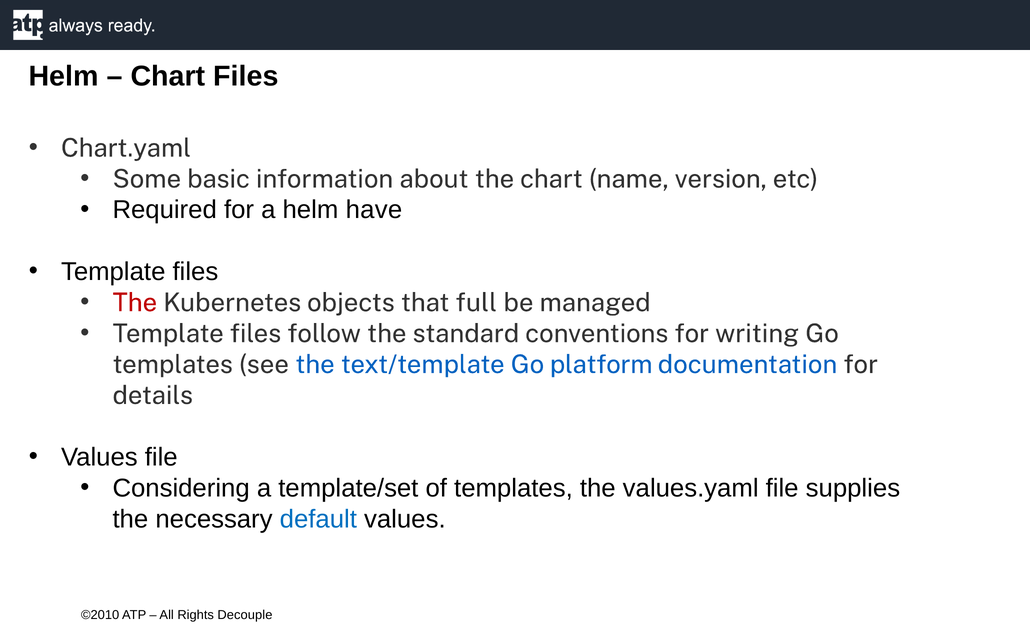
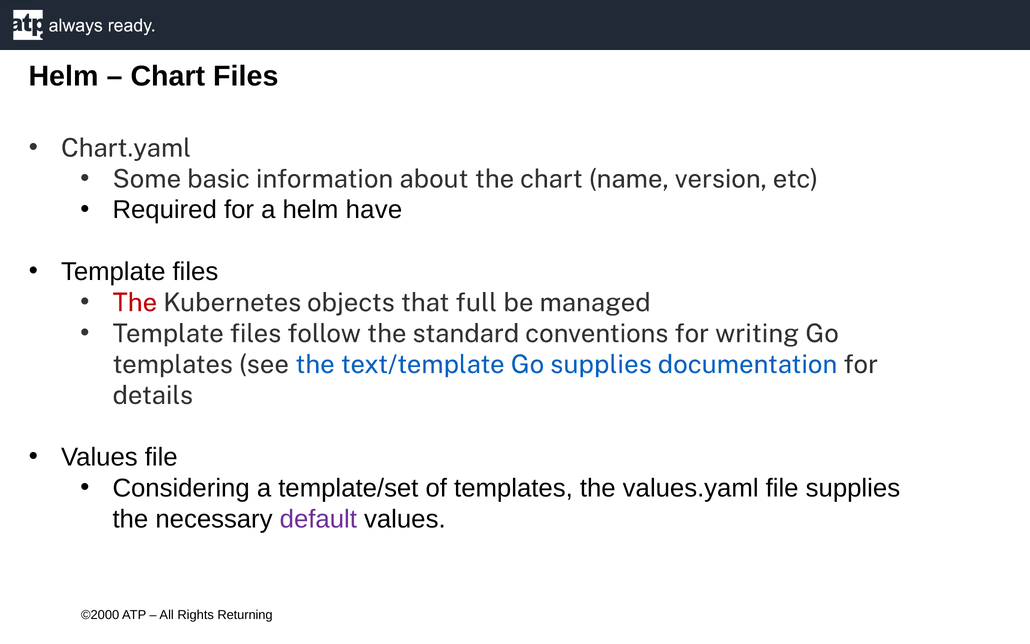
Go platform: platform -> supplies
default colour: blue -> purple
©2010: ©2010 -> ©2000
Decouple: Decouple -> Returning
